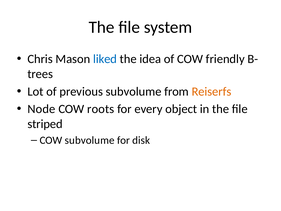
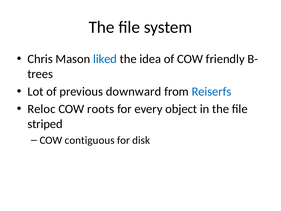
previous subvolume: subvolume -> downward
Reiserfs colour: orange -> blue
Node: Node -> Reloc
COW subvolume: subvolume -> contiguous
